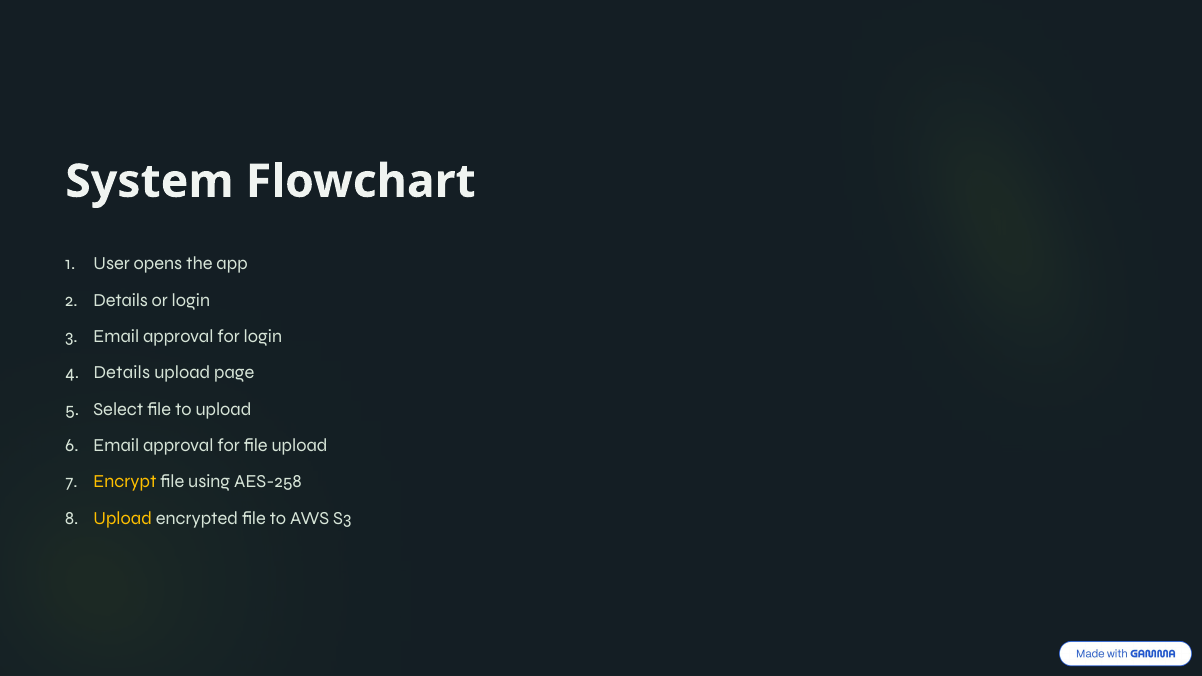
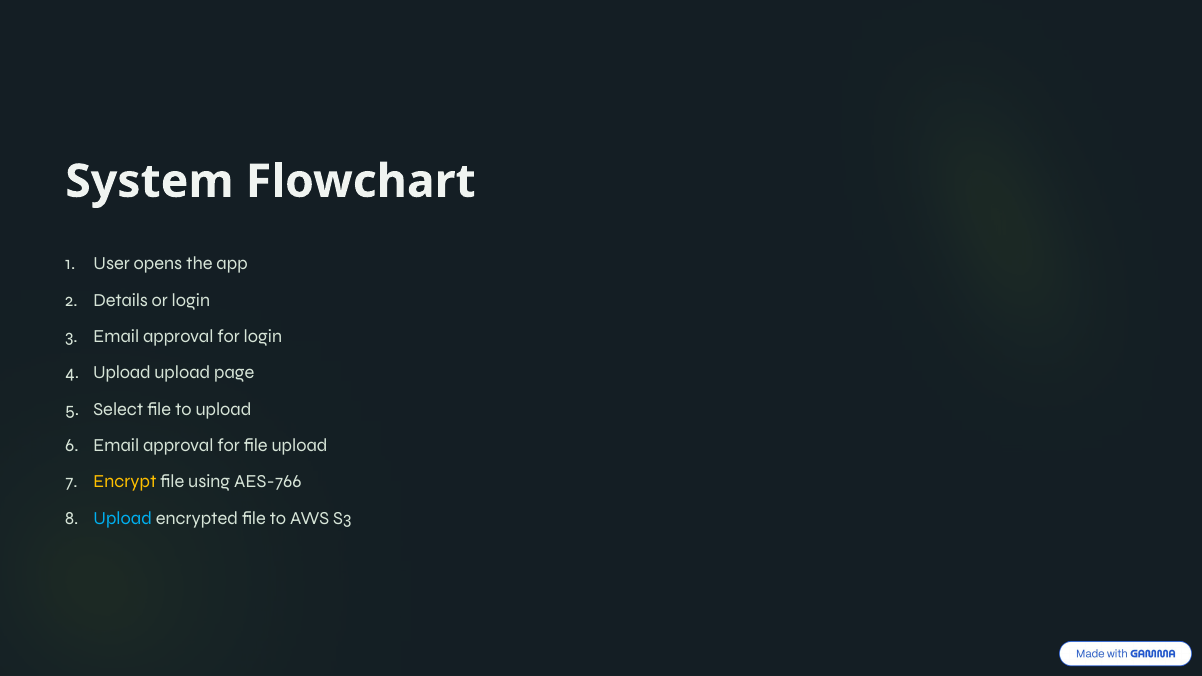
Details at (122, 373): Details -> Upload
AES-258: AES-258 -> AES-766
Upload at (123, 518) colour: yellow -> light blue
